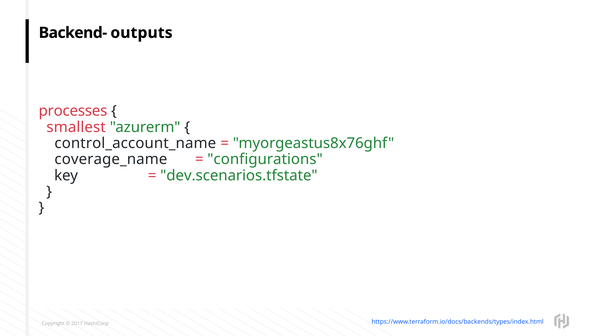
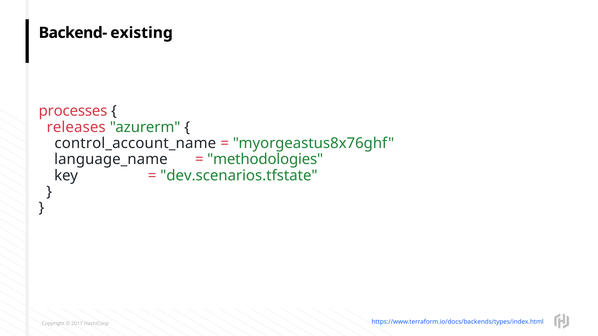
outputs: outputs -> existing
smallest: smallest -> releases
coverage_name: coverage_name -> language_name
configurations: configurations -> methodologies
